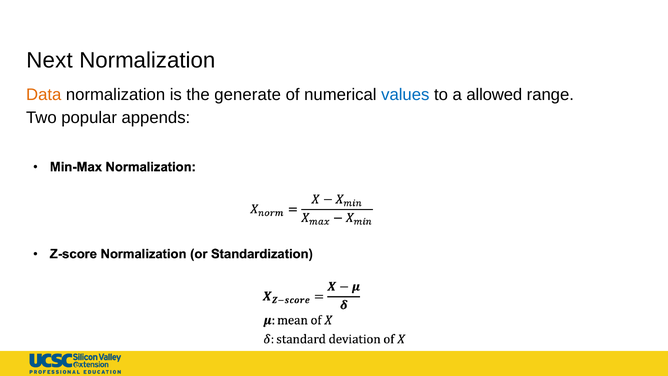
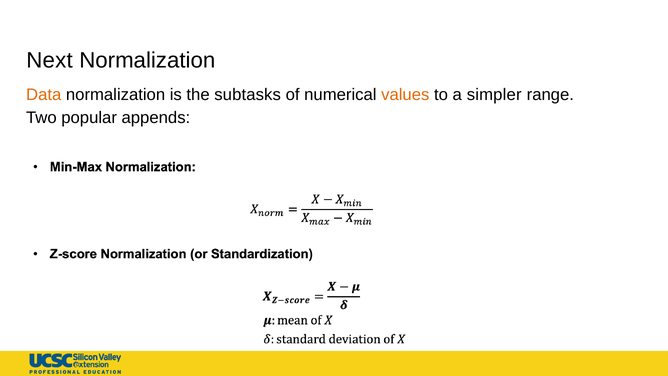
generate: generate -> subtasks
values colour: blue -> orange
allowed: allowed -> simpler
